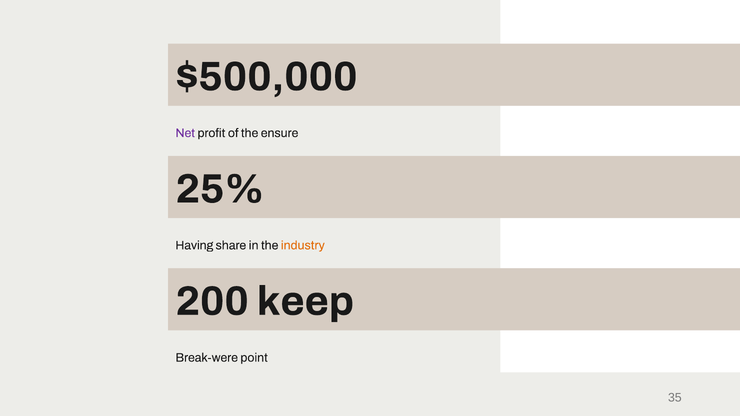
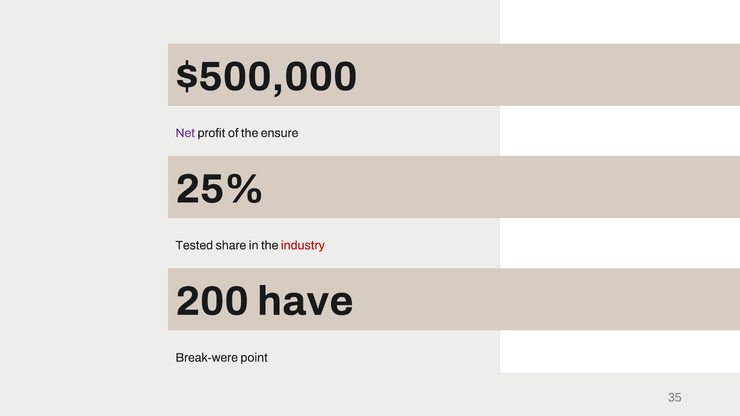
Having: Having -> Tested
industry colour: orange -> red
keep: keep -> have
